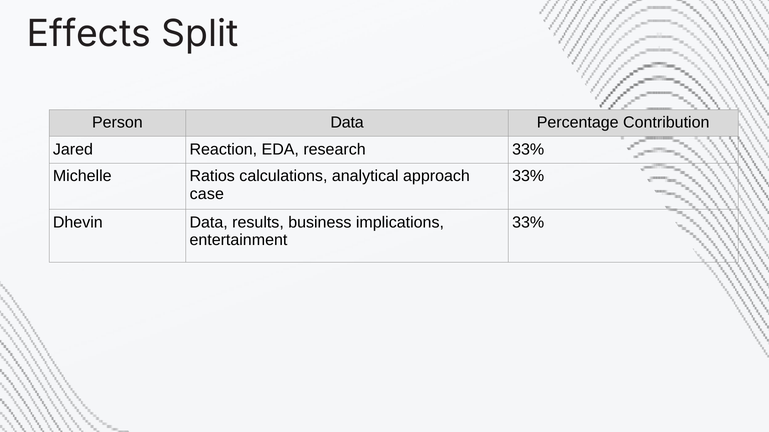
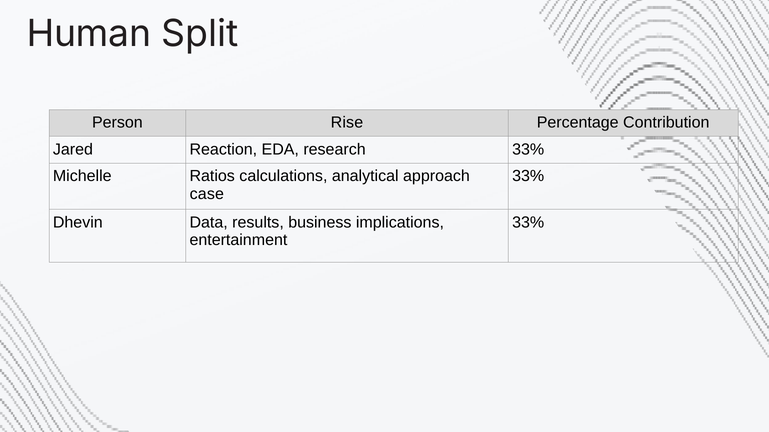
Effects: Effects -> Human
Person Data: Data -> Rise
